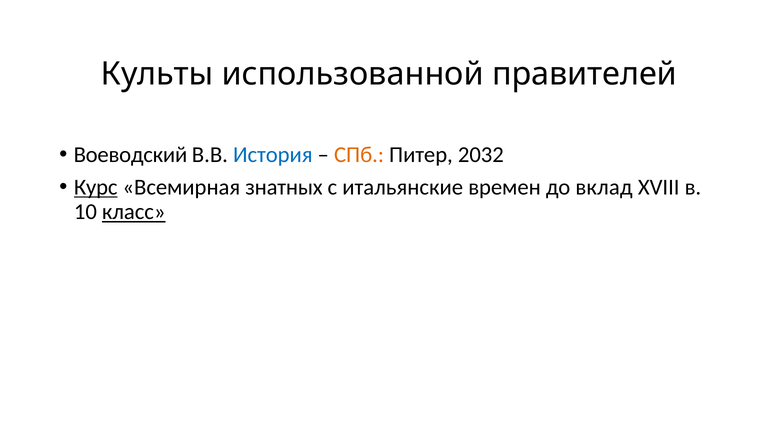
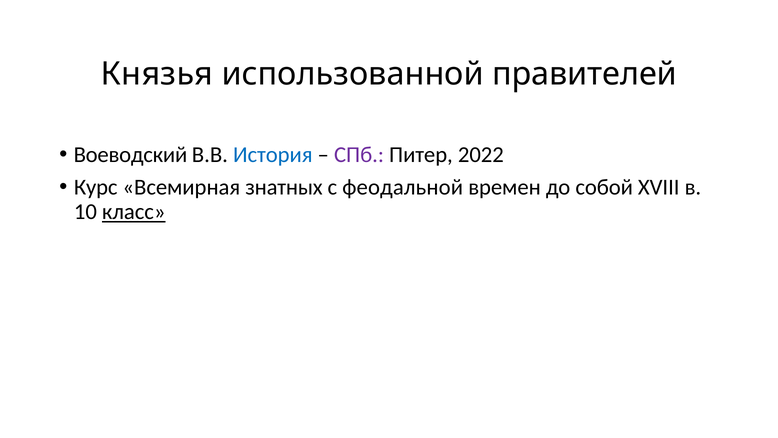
Культы: Культы -> Князья
СПб colour: orange -> purple
2032: 2032 -> 2022
Курс underline: present -> none
итальянские: итальянские -> феодальной
вклад: вклад -> собой
